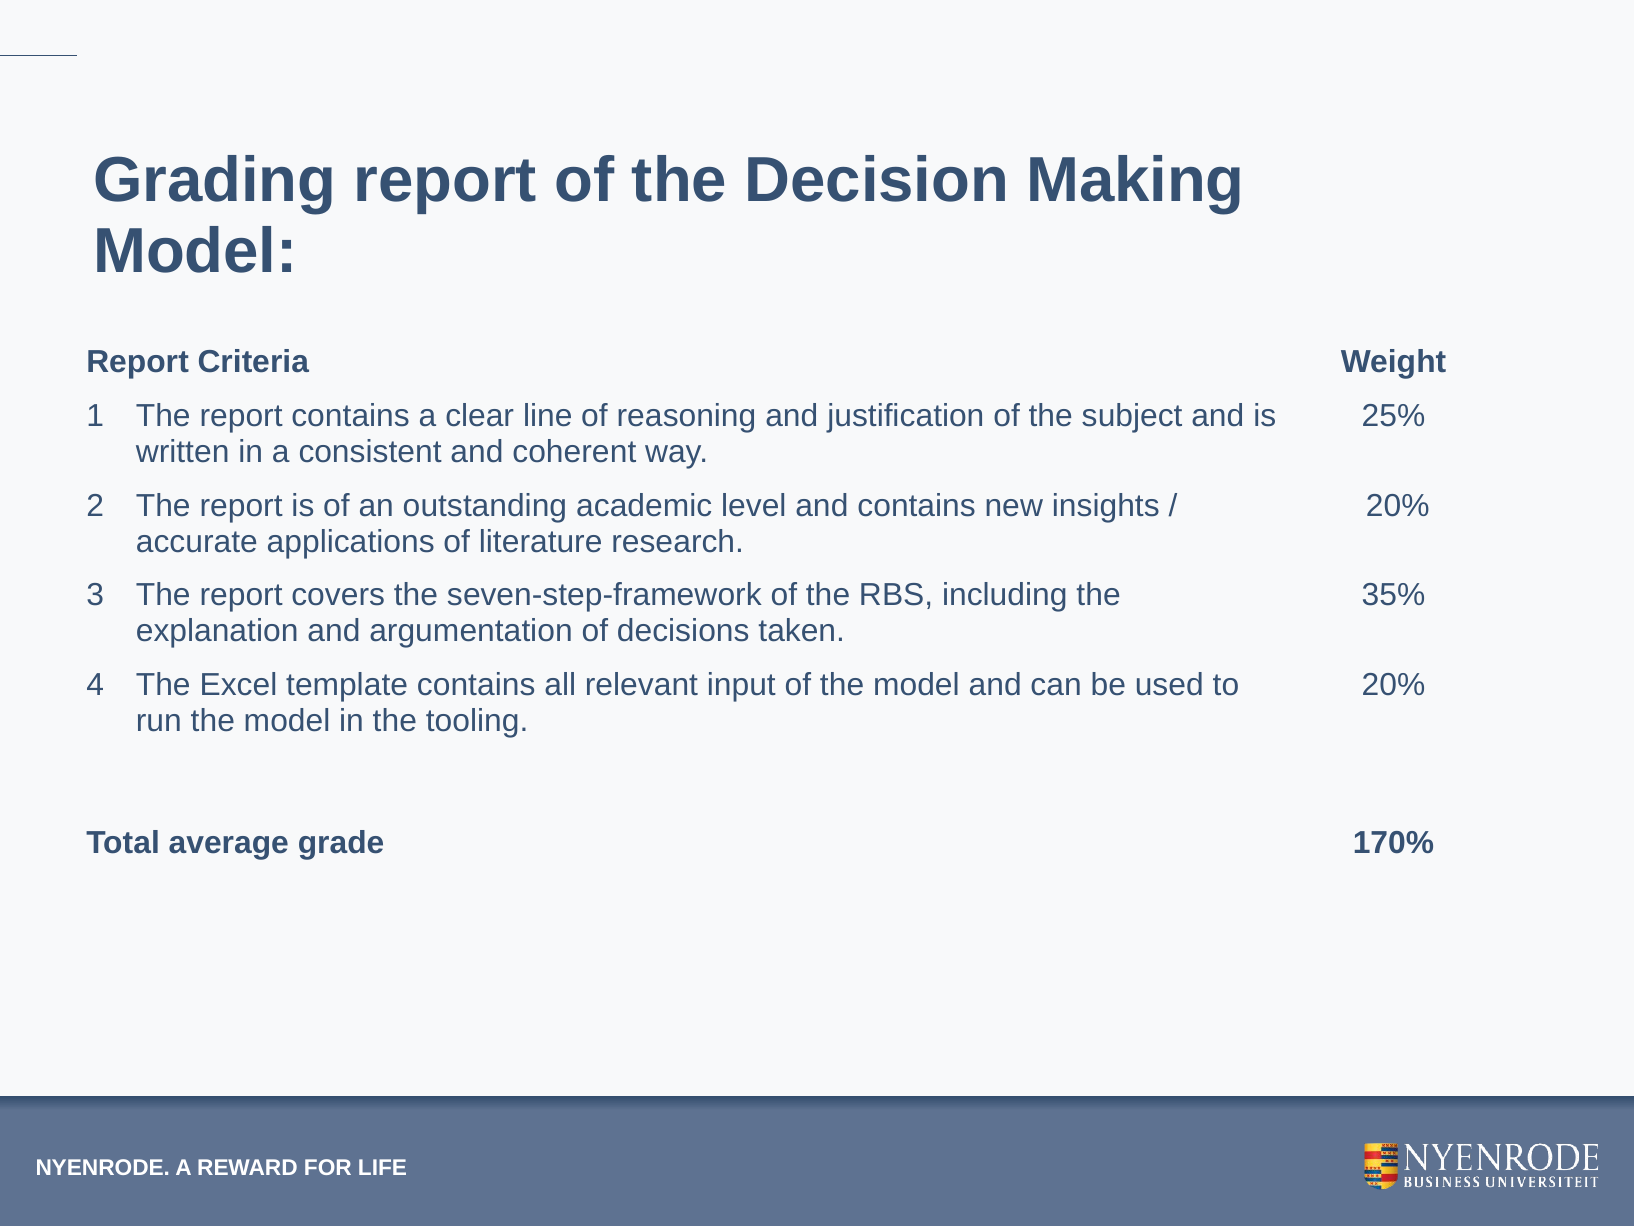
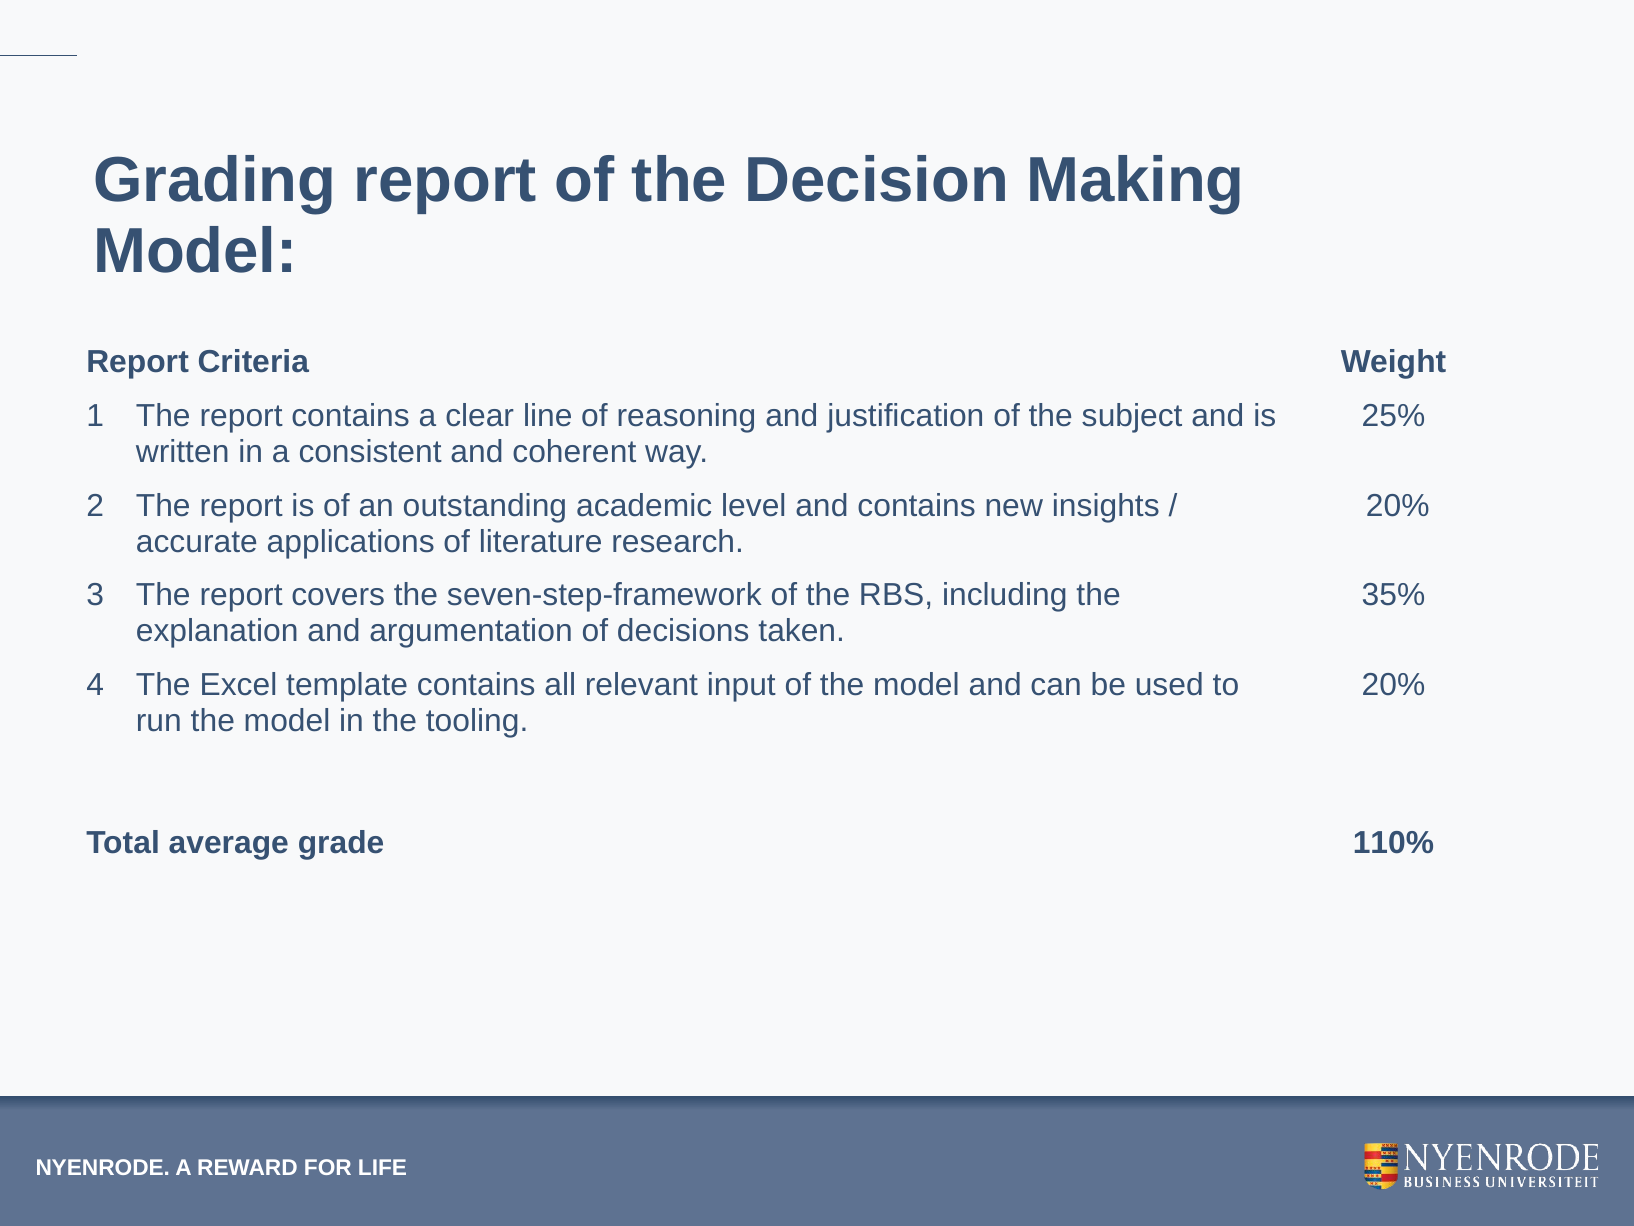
170%: 170% -> 110%
